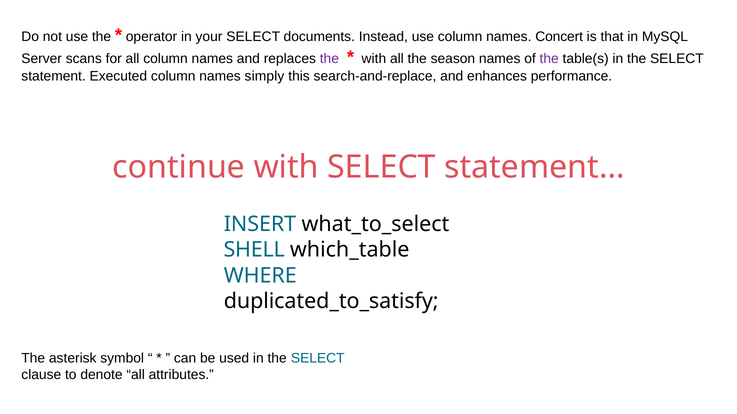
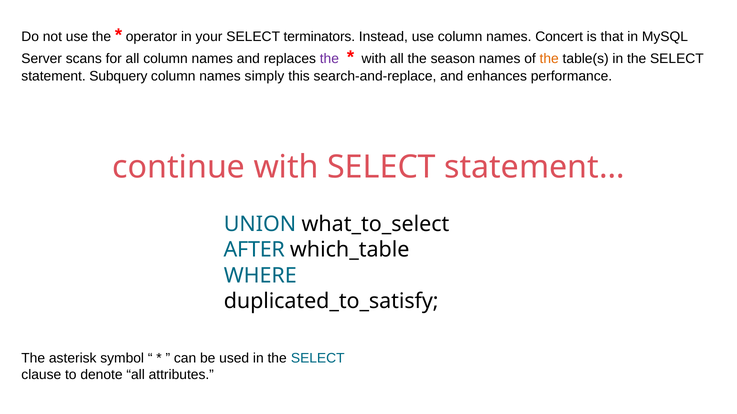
documents: documents -> terminators
the at (549, 59) colour: purple -> orange
Executed: Executed -> Subquery
INSERT: INSERT -> UNION
SHELL: SHELL -> AFTER
